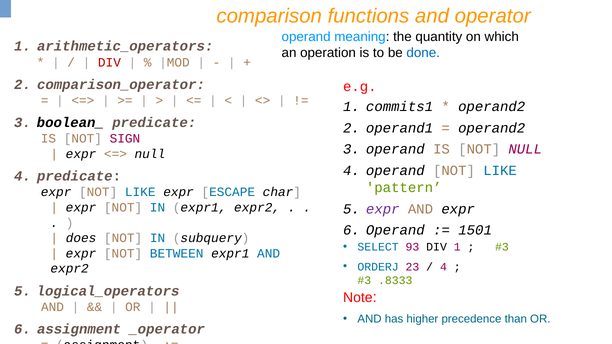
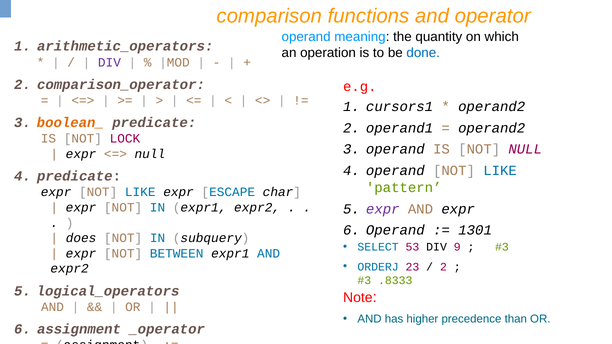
DIV at (109, 62) colour: red -> purple
commits1: commits1 -> cursors1
boolean_ colour: black -> orange
SIGN: SIGN -> LOCK
1501: 1501 -> 1301
93: 93 -> 53
DIV 1: 1 -> 9
4 at (443, 267): 4 -> 2
